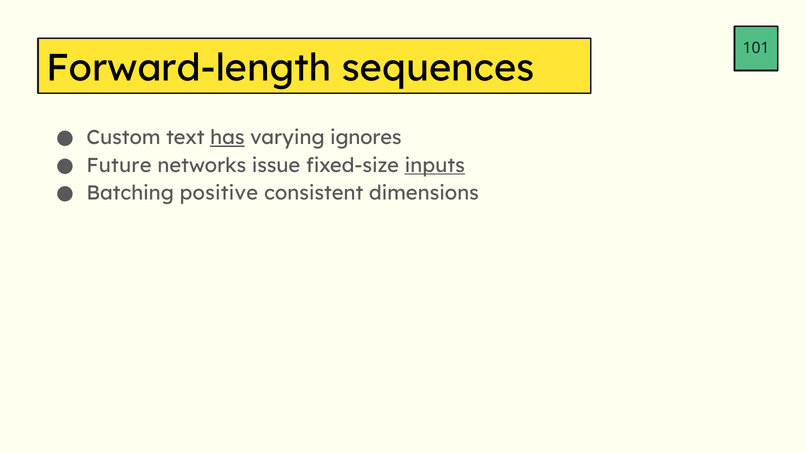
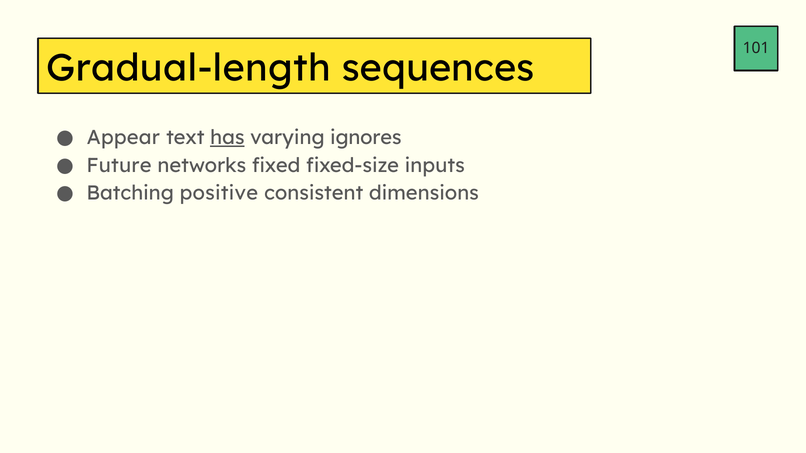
Forward-length: Forward-length -> Gradual-length
Custom: Custom -> Appear
issue: issue -> fixed
inputs underline: present -> none
